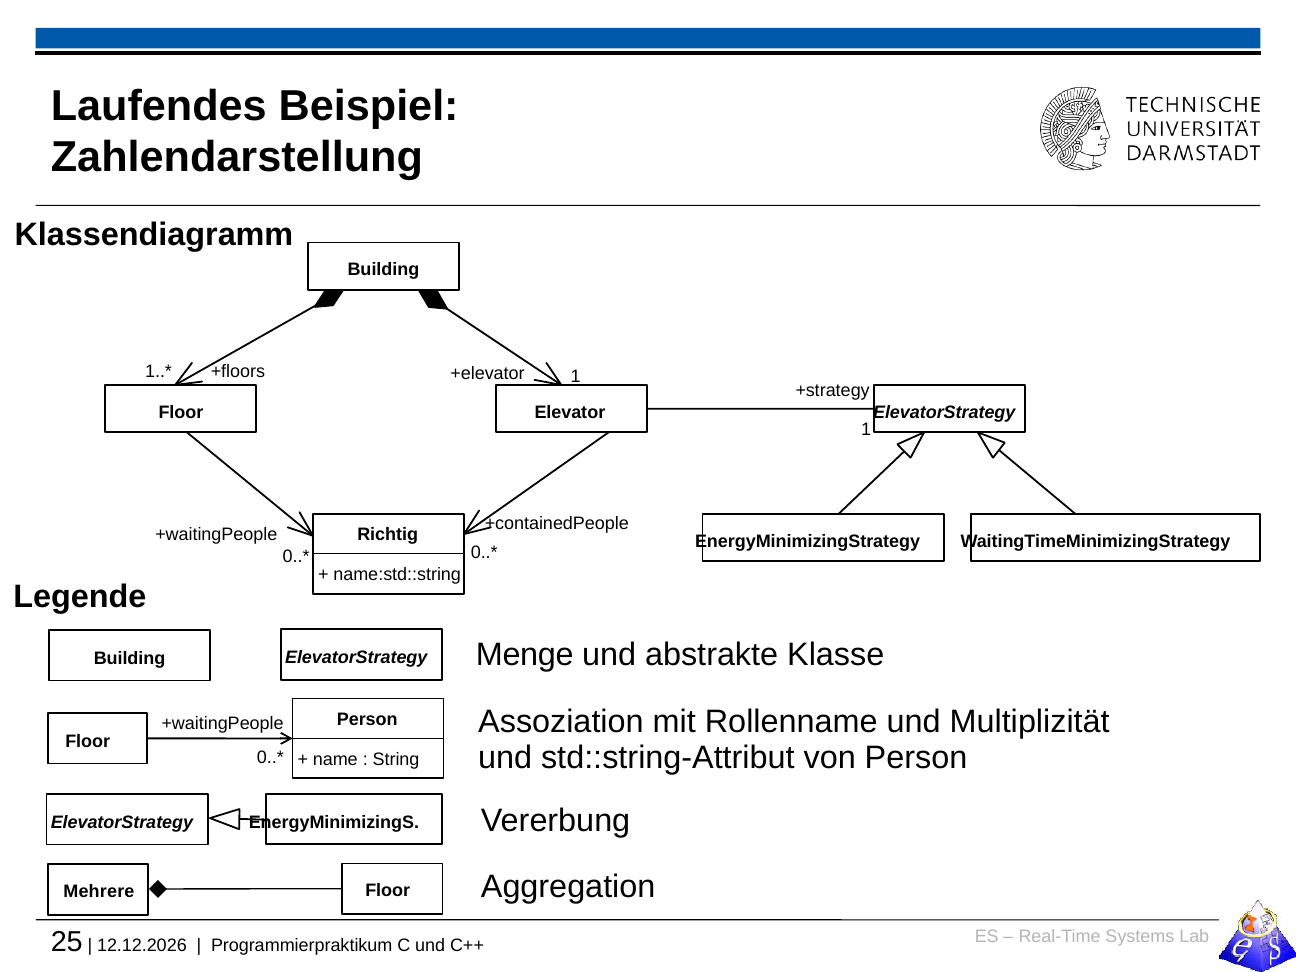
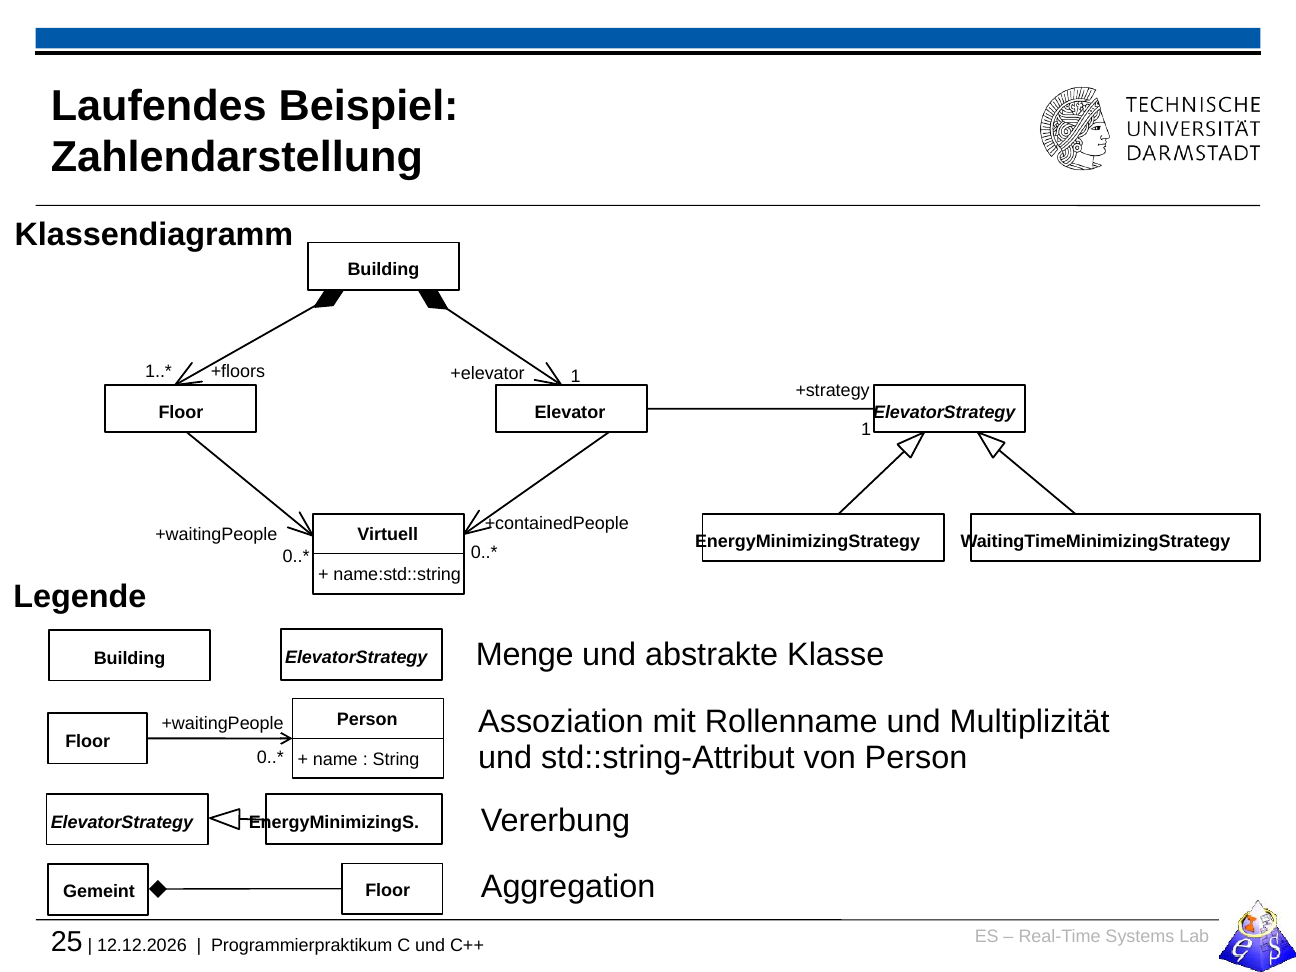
Richtig: Richtig -> Virtuell
Mehrere: Mehrere -> Gemeint
